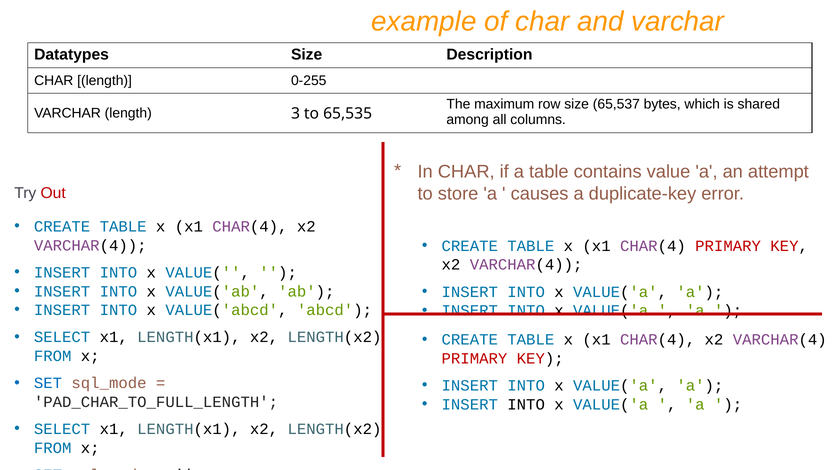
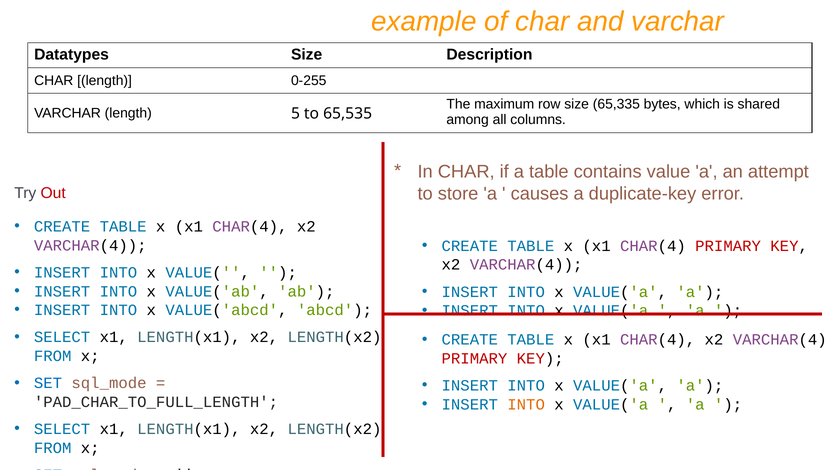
65,537: 65,537 -> 65,335
3: 3 -> 5
INTO at (526, 404) colour: black -> orange
